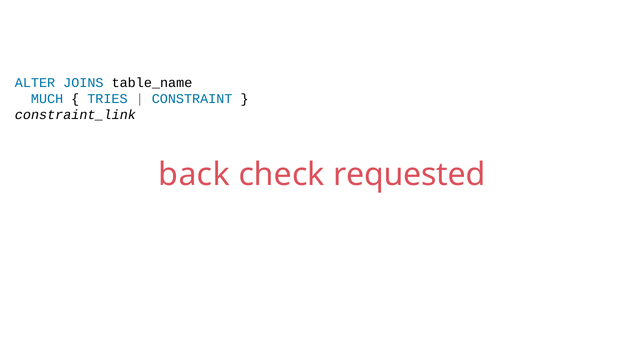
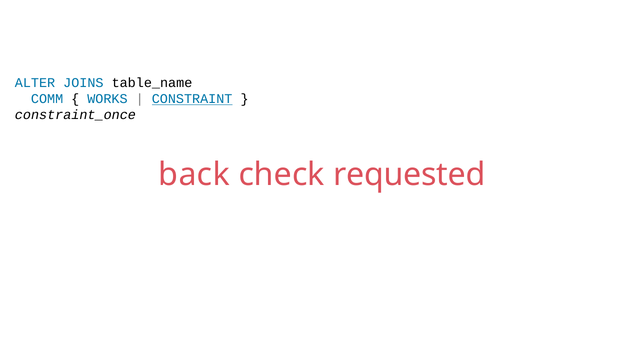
MUCH: MUCH -> COMM
TRIES: TRIES -> WORKS
CONSTRAINT underline: none -> present
constraint_link: constraint_link -> constraint_once
